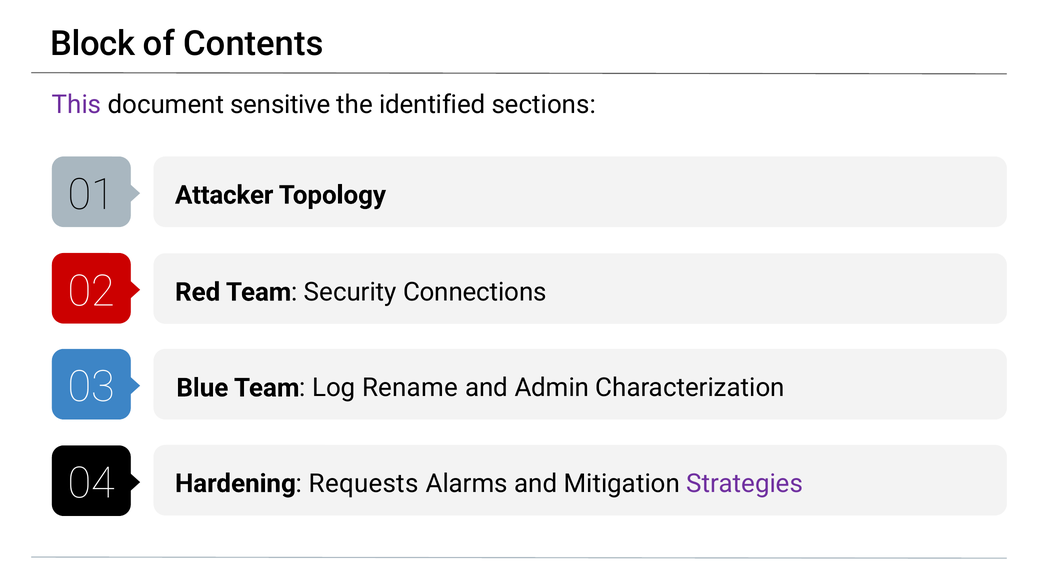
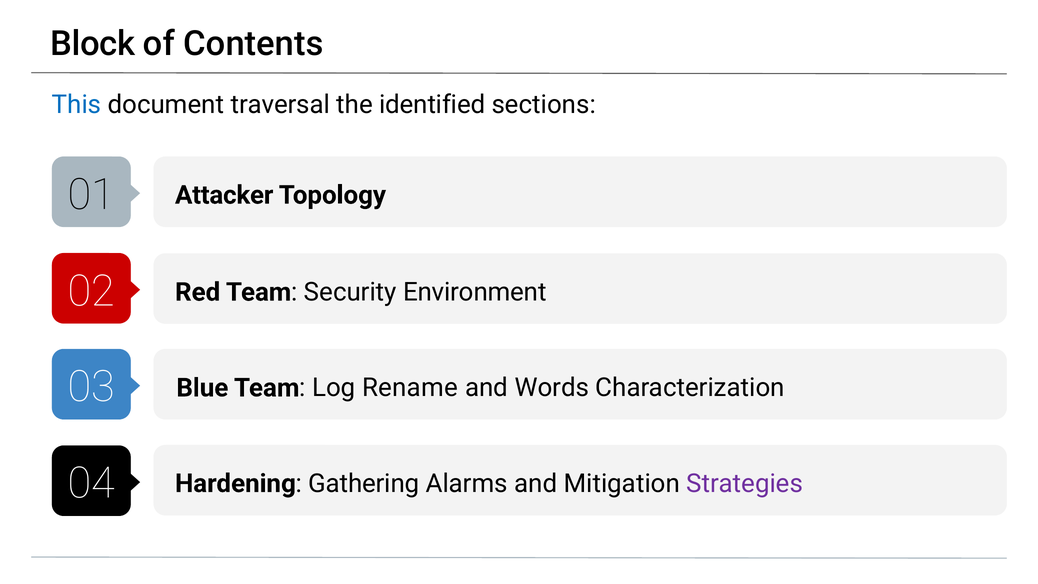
This colour: purple -> blue
sensitive: sensitive -> traversal
Connections: Connections -> Environment
Admin: Admin -> Words
Requests: Requests -> Gathering
